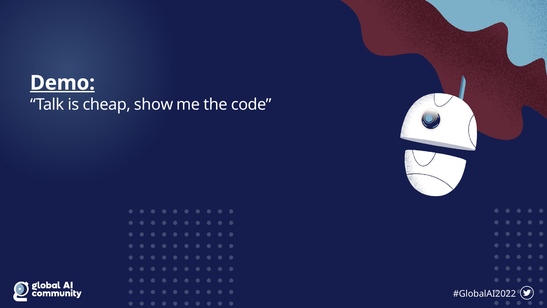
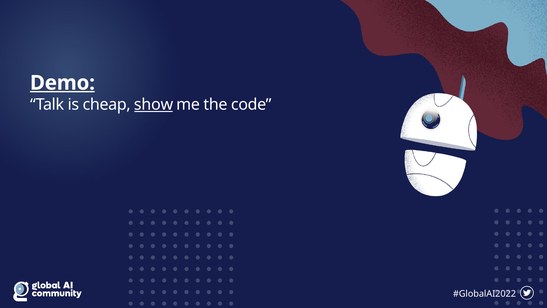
show underline: none -> present
